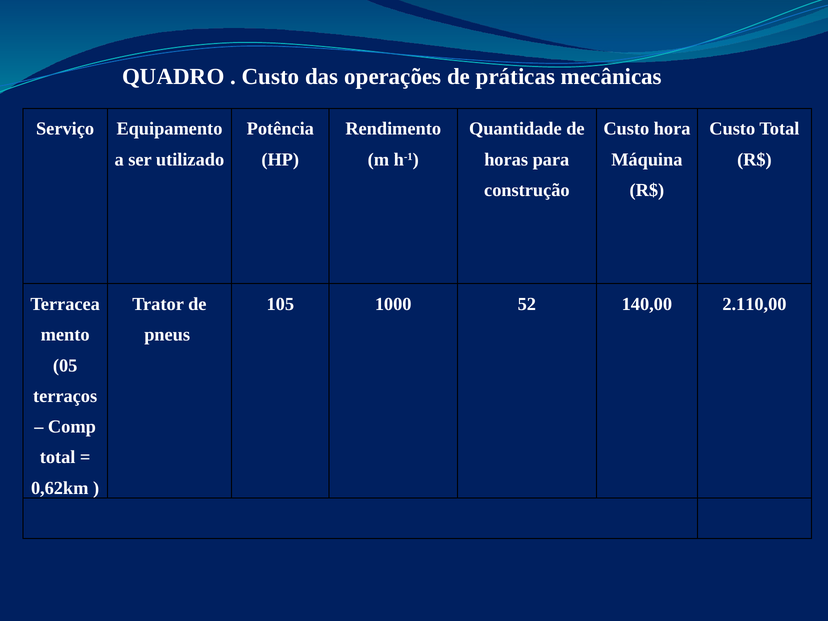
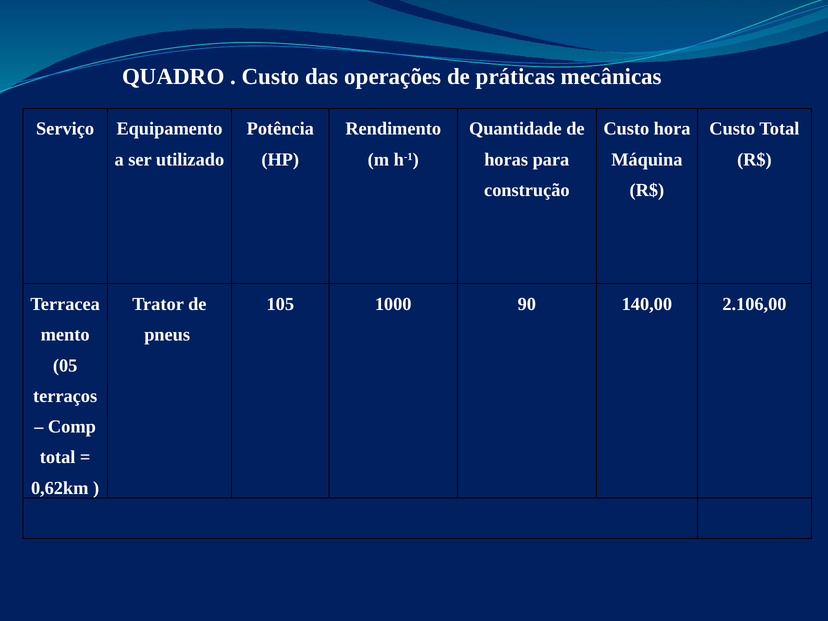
52: 52 -> 90
2.110,00: 2.110,00 -> 2.106,00
